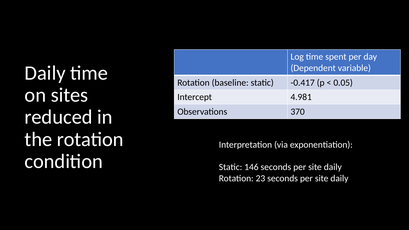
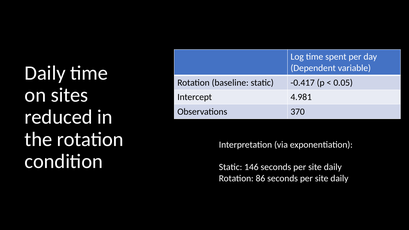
23: 23 -> 86
